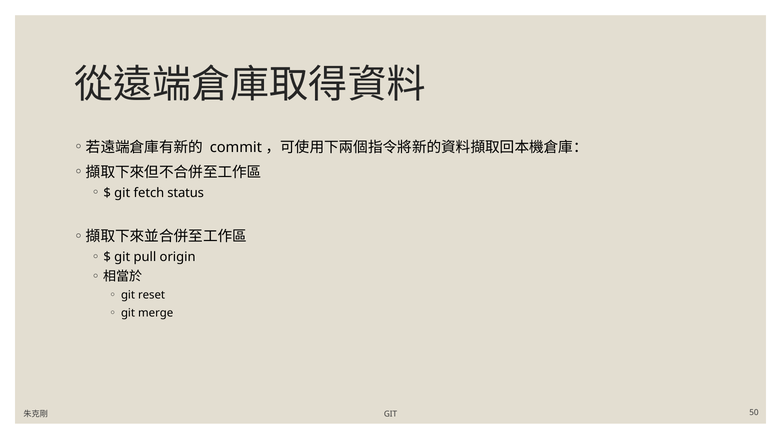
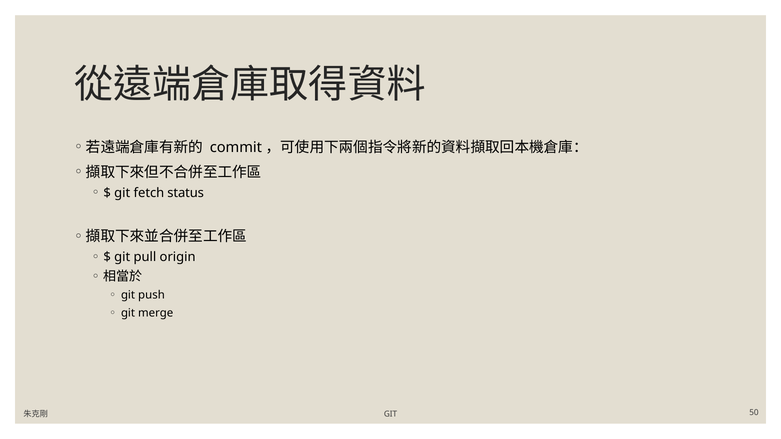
reset: reset -> push
